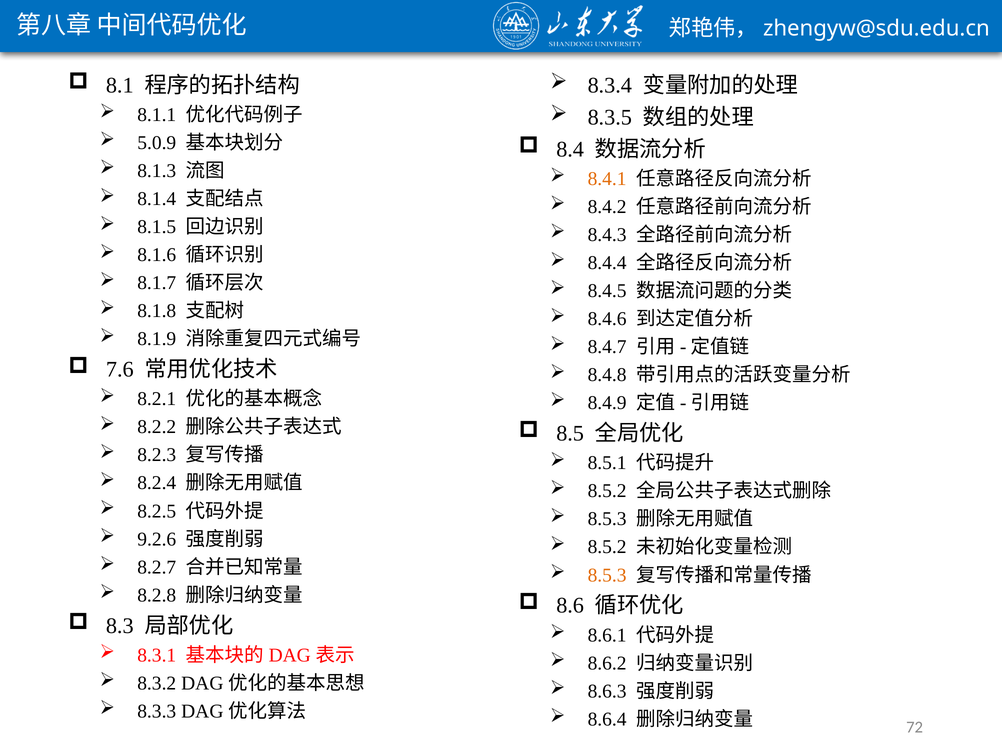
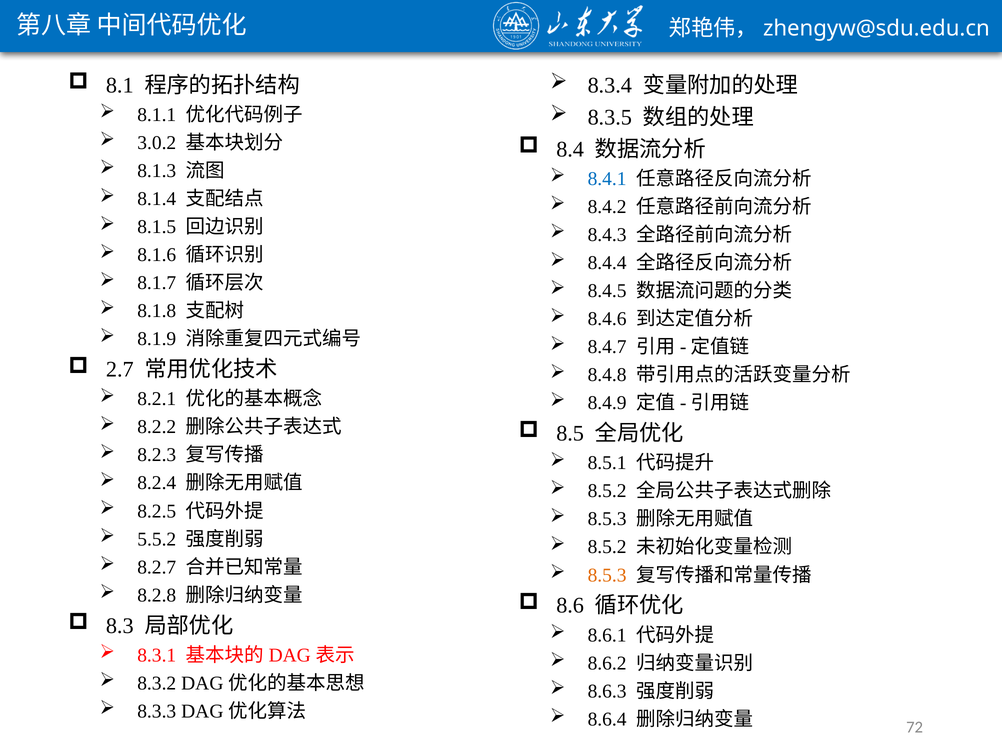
5.0.9: 5.0.9 -> 3.0.2
8.4.1 colour: orange -> blue
7.6: 7.6 -> 2.7
9.2.6: 9.2.6 -> 5.5.2
